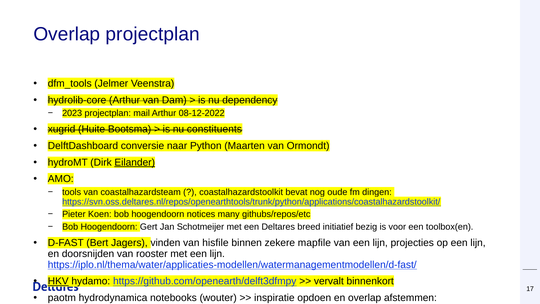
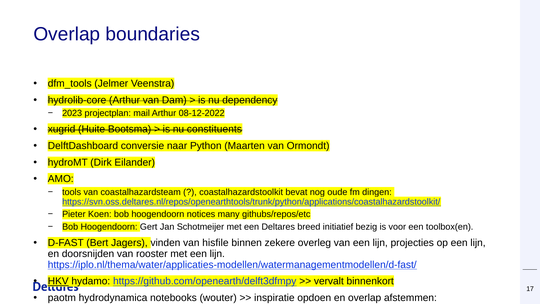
Overlap projectplan: projectplan -> boundaries
Eilander underline: present -> none
mapfile: mapfile -> overleg
